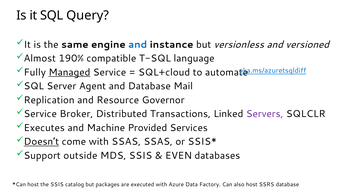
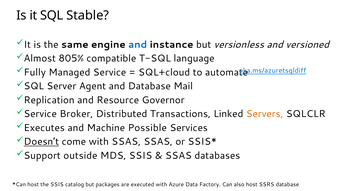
Query: Query -> Stable
190%: 190% -> 805%
Managed underline: present -> none
Servers colour: purple -> orange
Provided: Provided -> Possible
EVEN at (179, 155): EVEN -> SSAS
